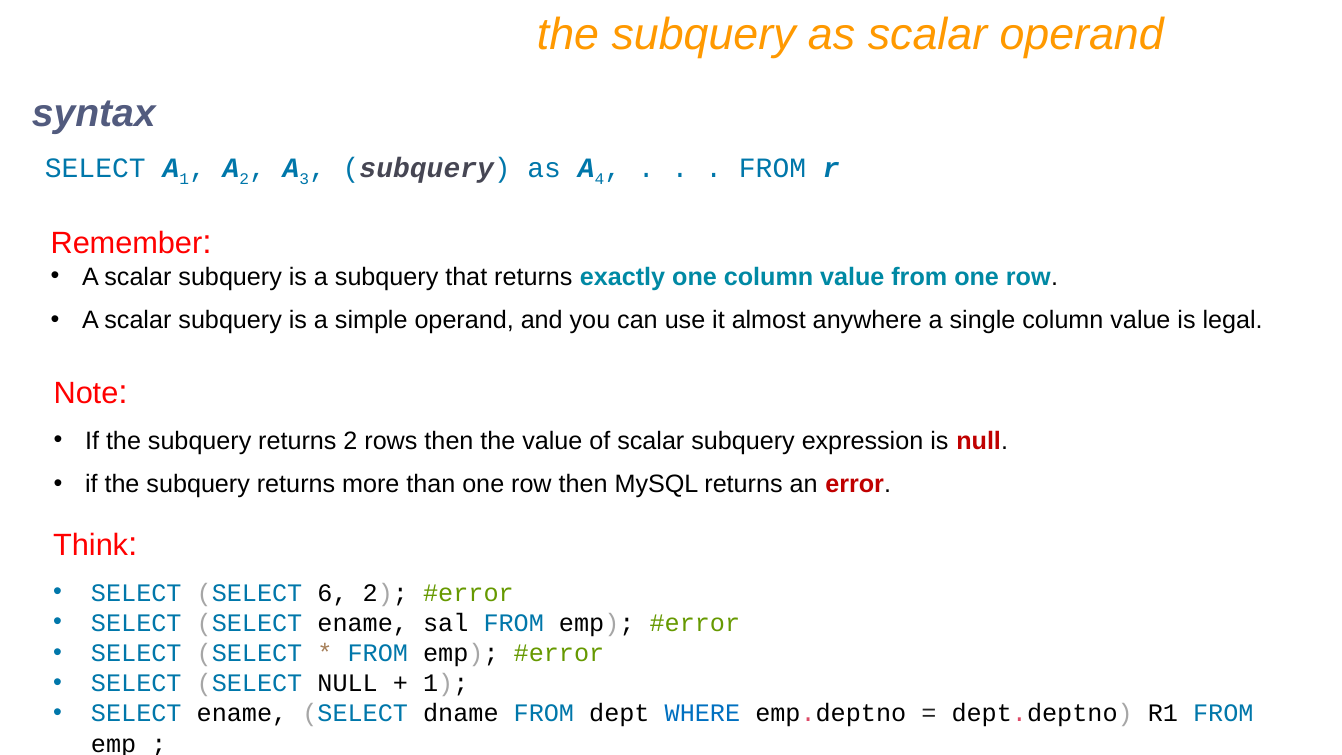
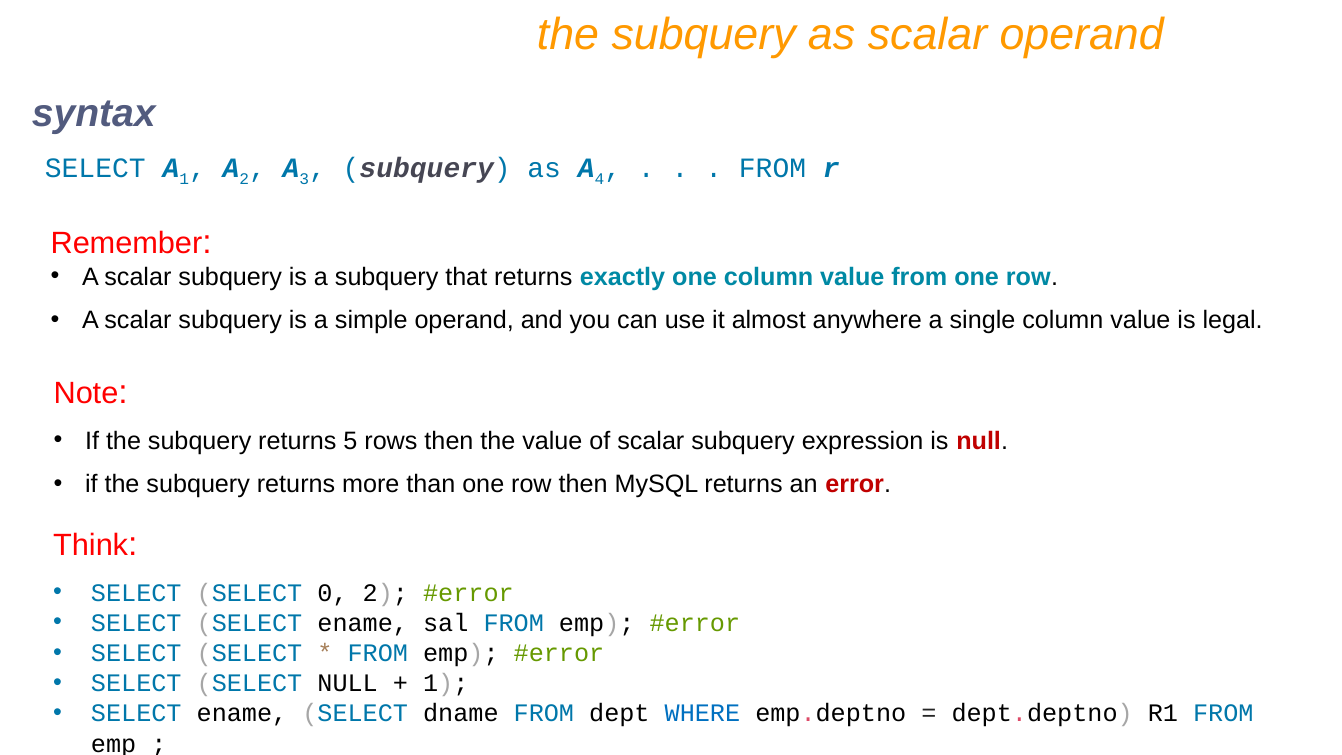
returns 2: 2 -> 5
6: 6 -> 0
